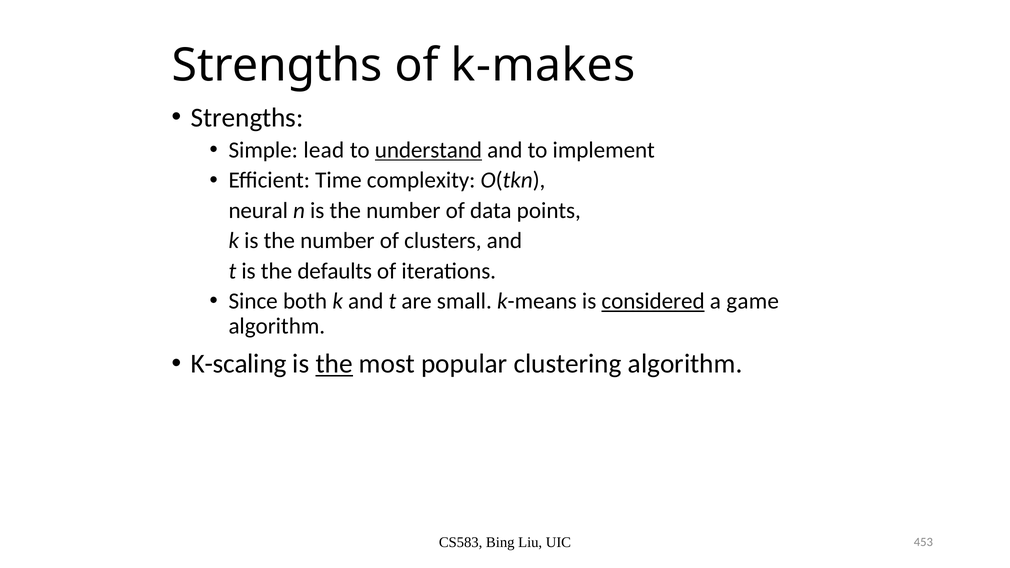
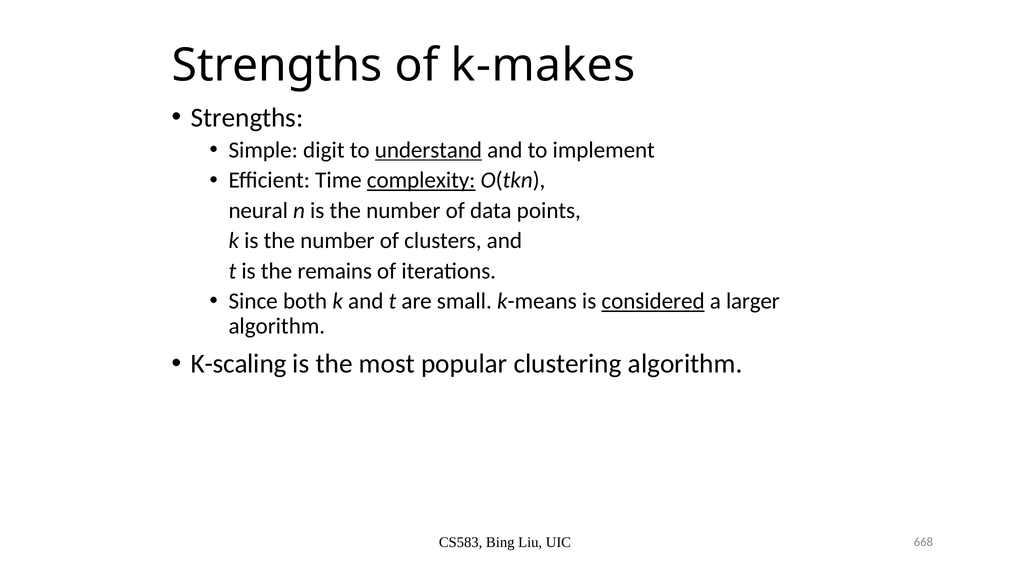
lead: lead -> digit
complexity underline: none -> present
defaults: defaults -> remains
game: game -> larger
the at (334, 364) underline: present -> none
453: 453 -> 668
